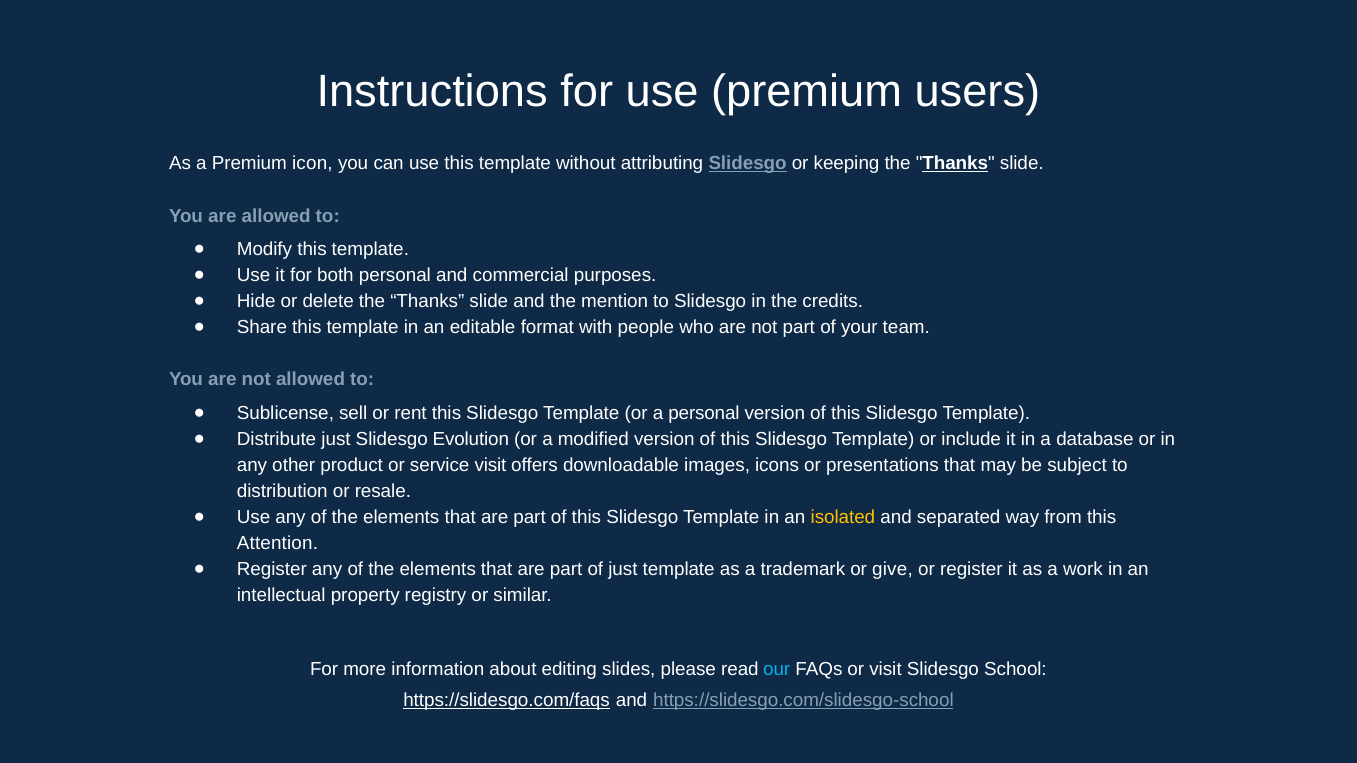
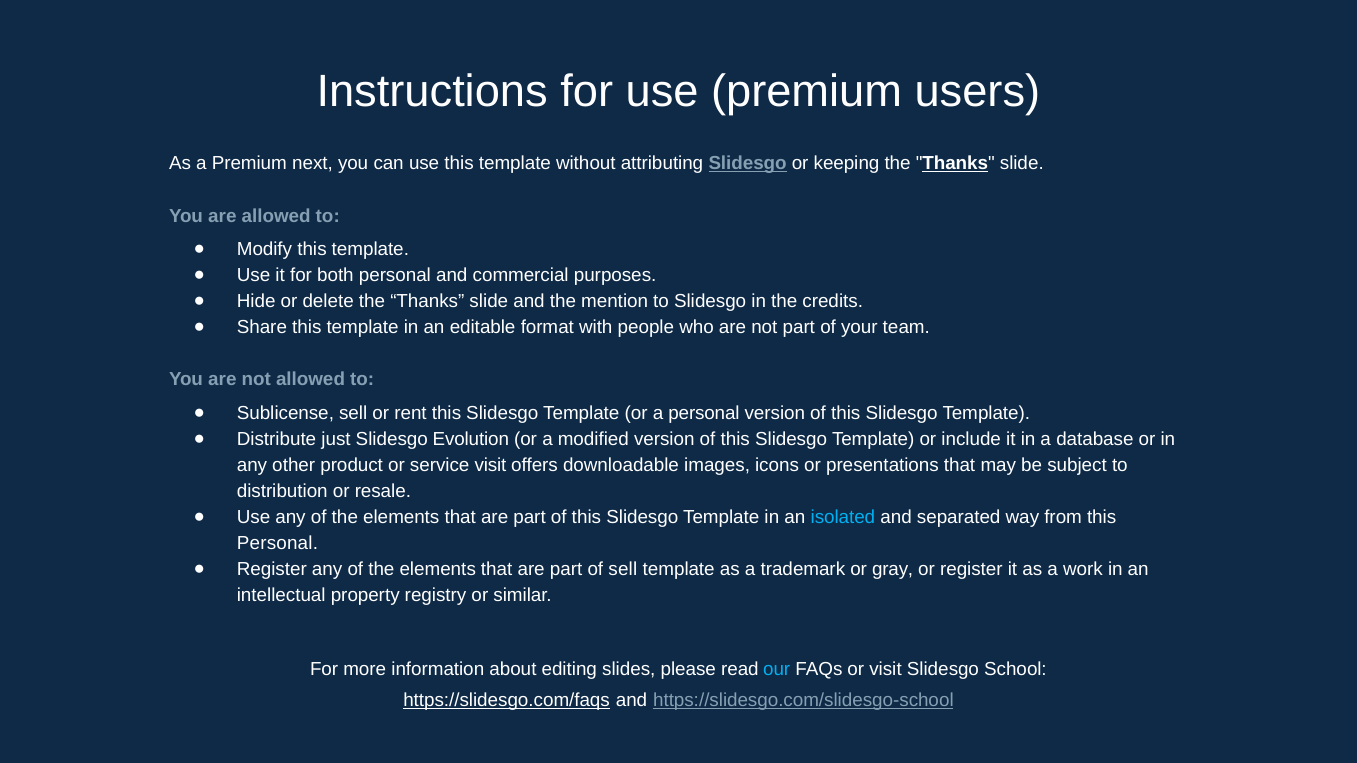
icon: icon -> next
isolated colour: yellow -> light blue
Attention at (277, 544): Attention -> Personal
of just: just -> sell
give: give -> gray
